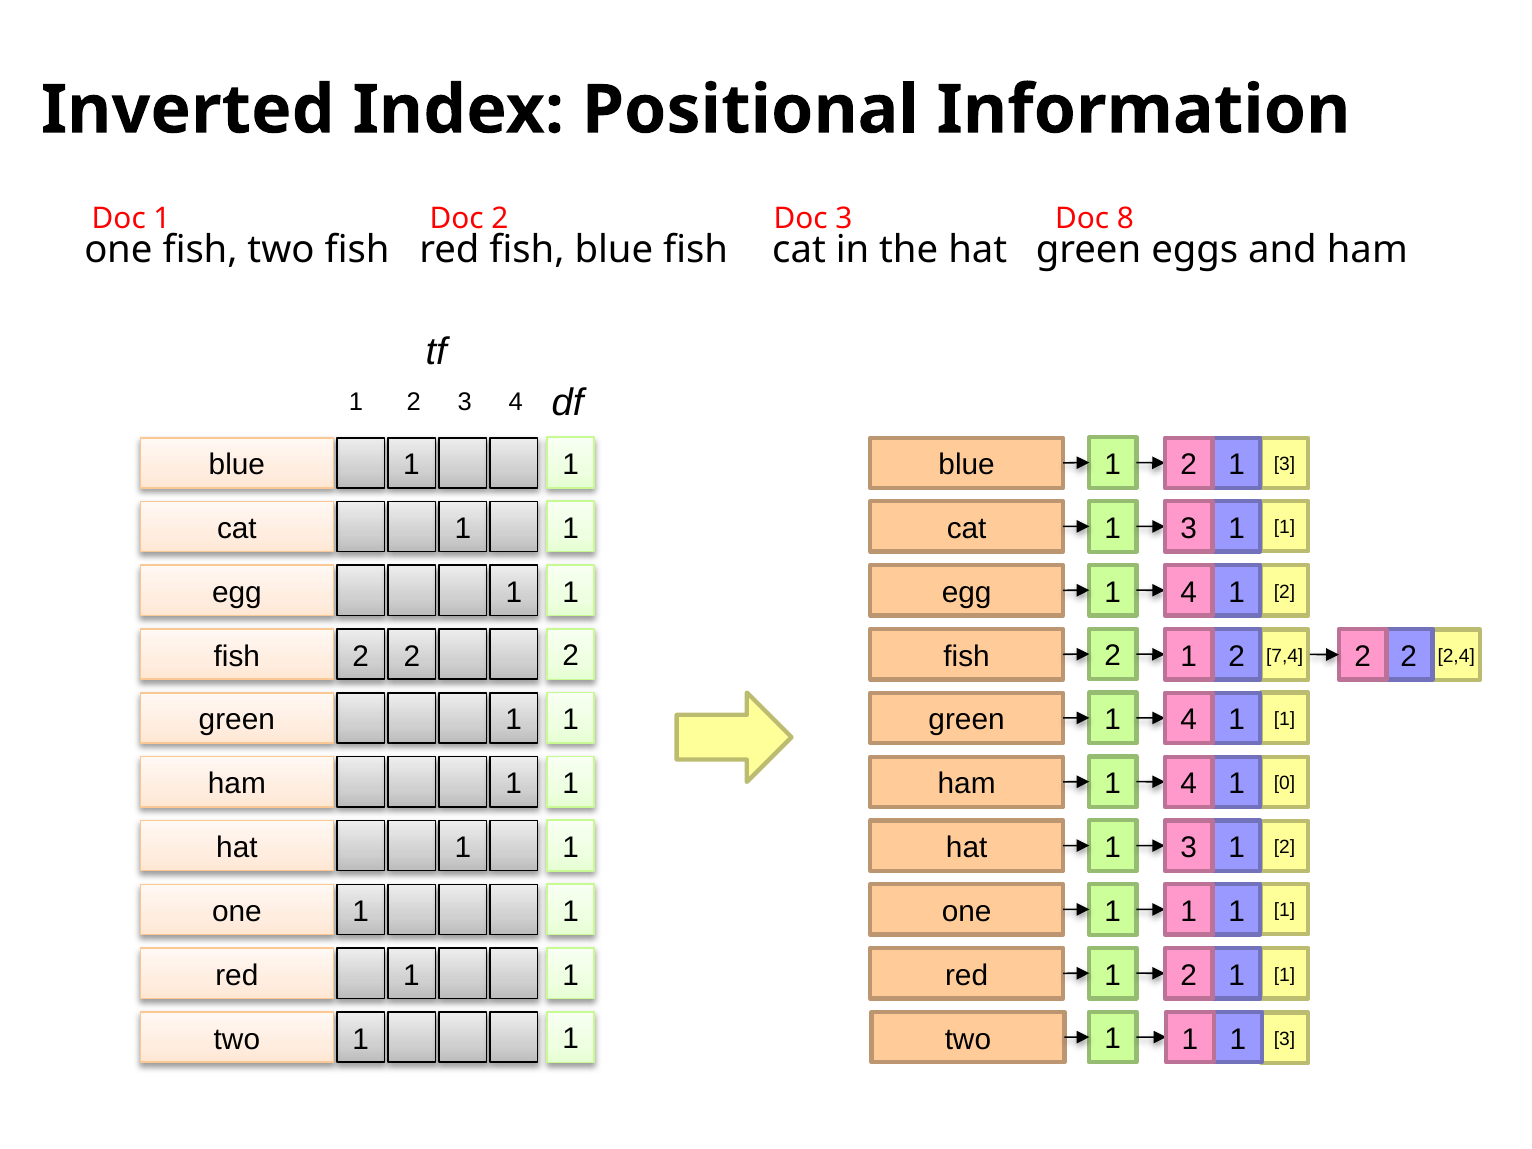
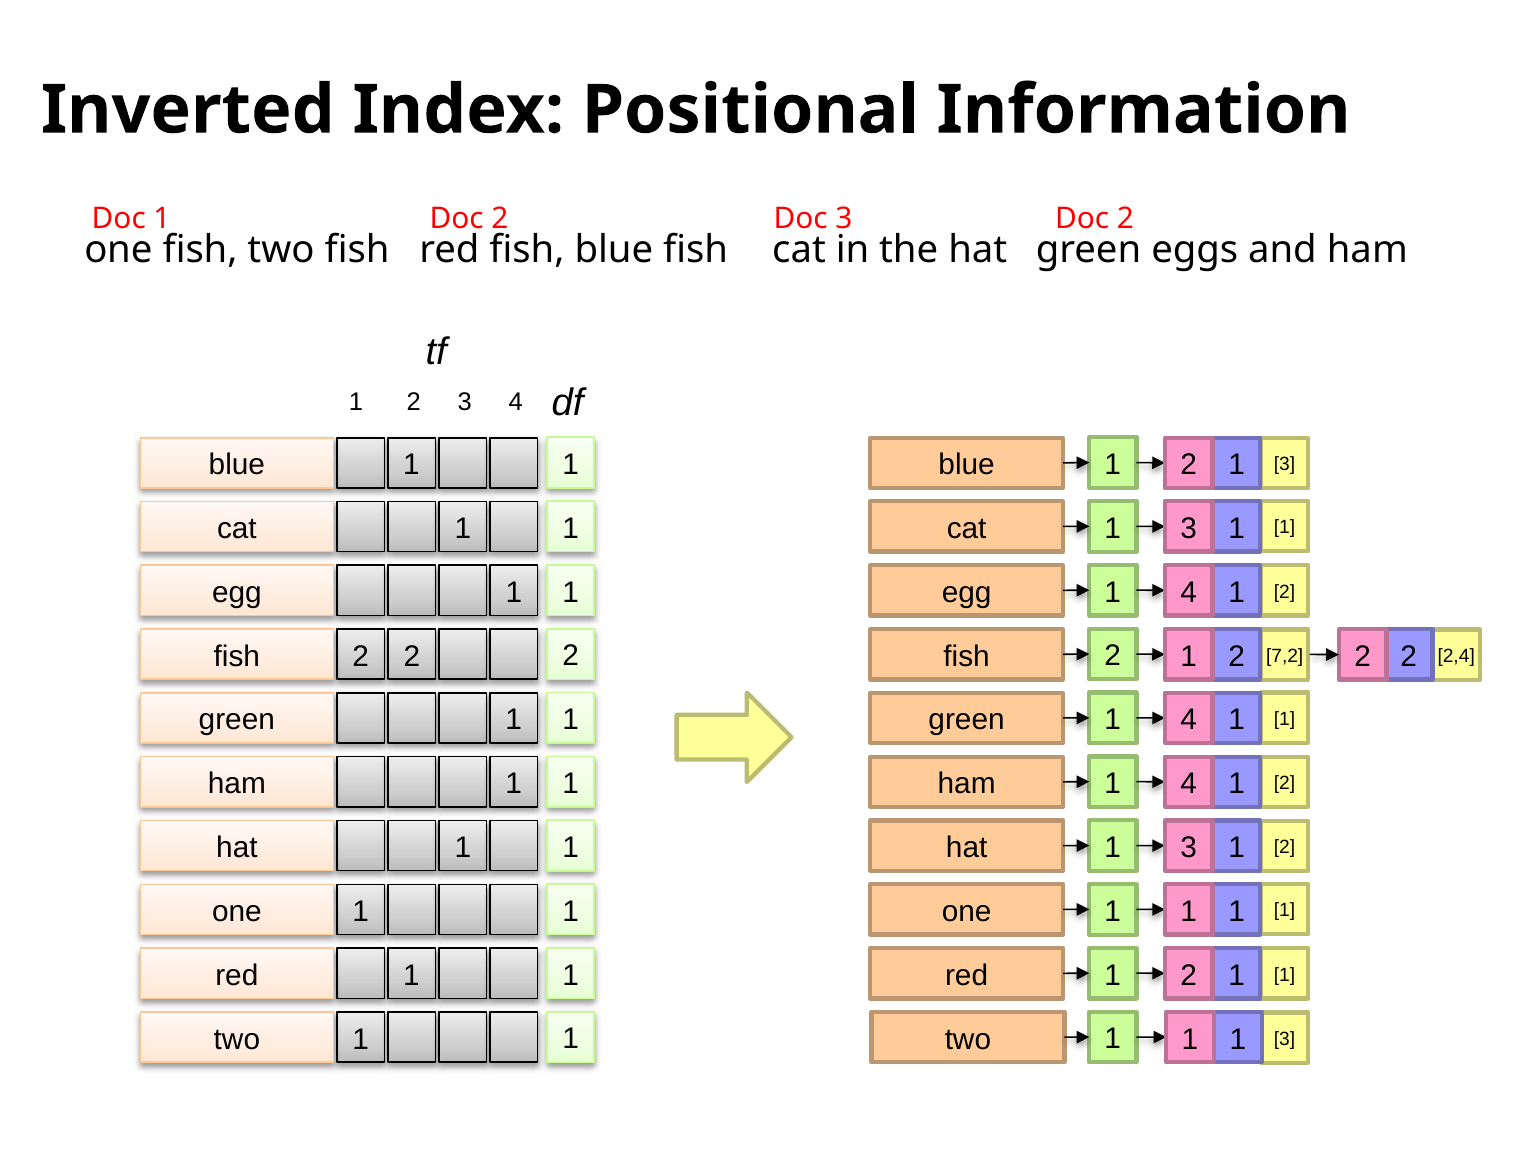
8 at (1125, 219): 8 -> 2
7,4: 7,4 -> 7,2
0 at (1285, 783): 0 -> 2
